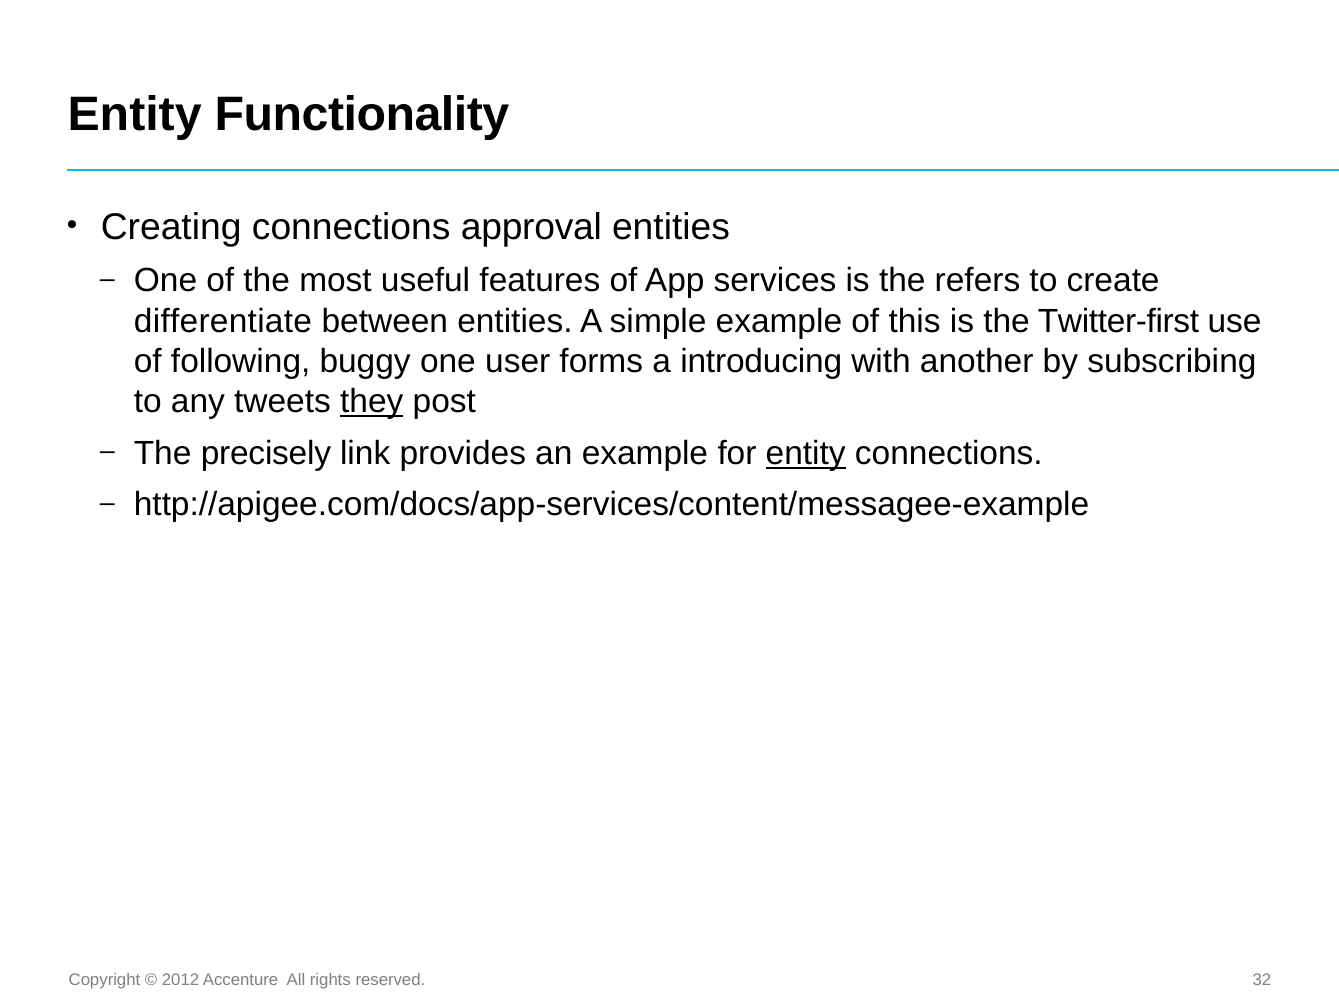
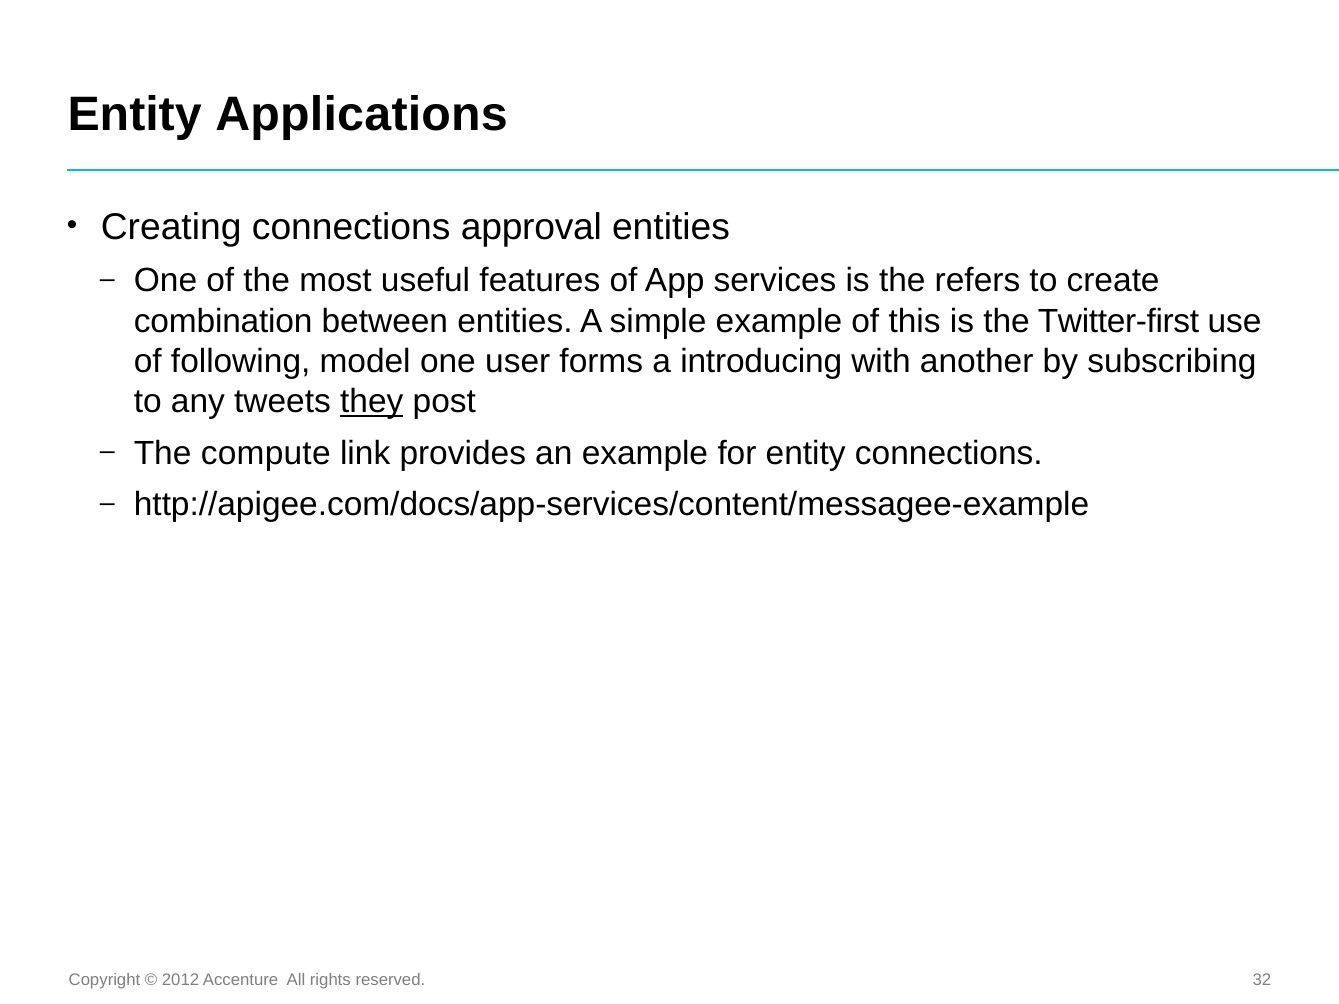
Functionality: Functionality -> Applications
differentiate: differentiate -> combination
buggy: buggy -> model
precisely: precisely -> compute
entity at (806, 453) underline: present -> none
